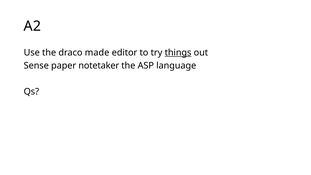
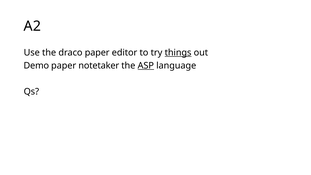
draco made: made -> paper
Sense: Sense -> Demo
ASP underline: none -> present
